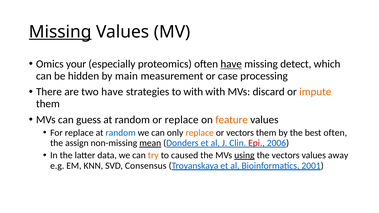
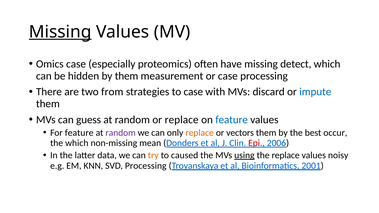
Omics your: your -> case
have at (231, 64) underline: present -> none
by main: main -> them
two have: have -> from
to with: with -> case
impute colour: orange -> blue
feature at (232, 120) colour: orange -> blue
For replace: replace -> feature
random at (121, 133) colour: blue -> purple
best often: often -> occur
the assign: assign -> which
mean underline: present -> none
the vectors: vectors -> replace
away: away -> noisy
SVD Consensus: Consensus -> Processing
